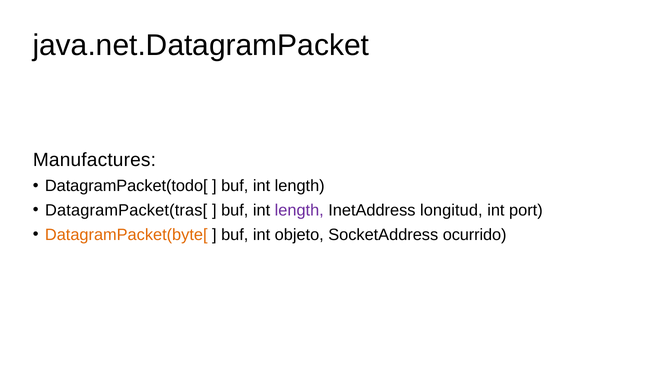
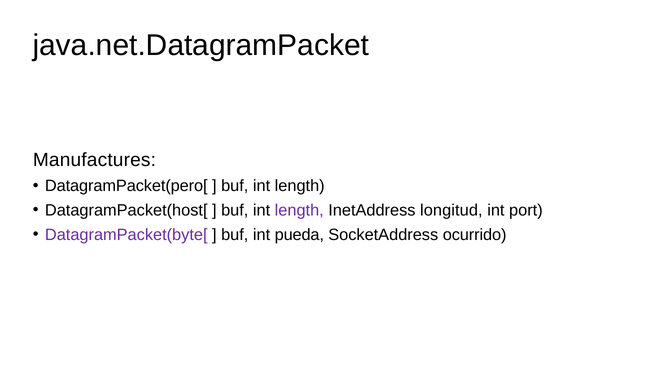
DatagramPacket(todo[: DatagramPacket(todo[ -> DatagramPacket(pero[
DatagramPacket(tras[: DatagramPacket(tras[ -> DatagramPacket(host[
DatagramPacket(byte[ colour: orange -> purple
objeto: objeto -> pueda
